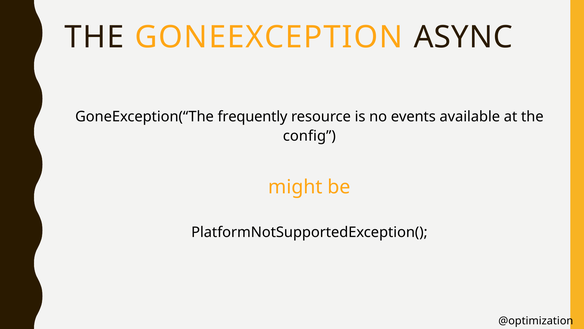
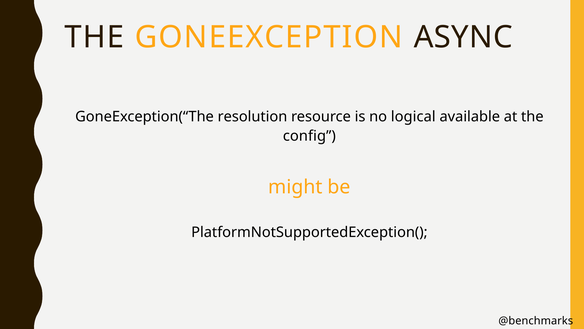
frequently: frequently -> resolution
events: events -> logical
@optimization: @optimization -> @benchmarks
